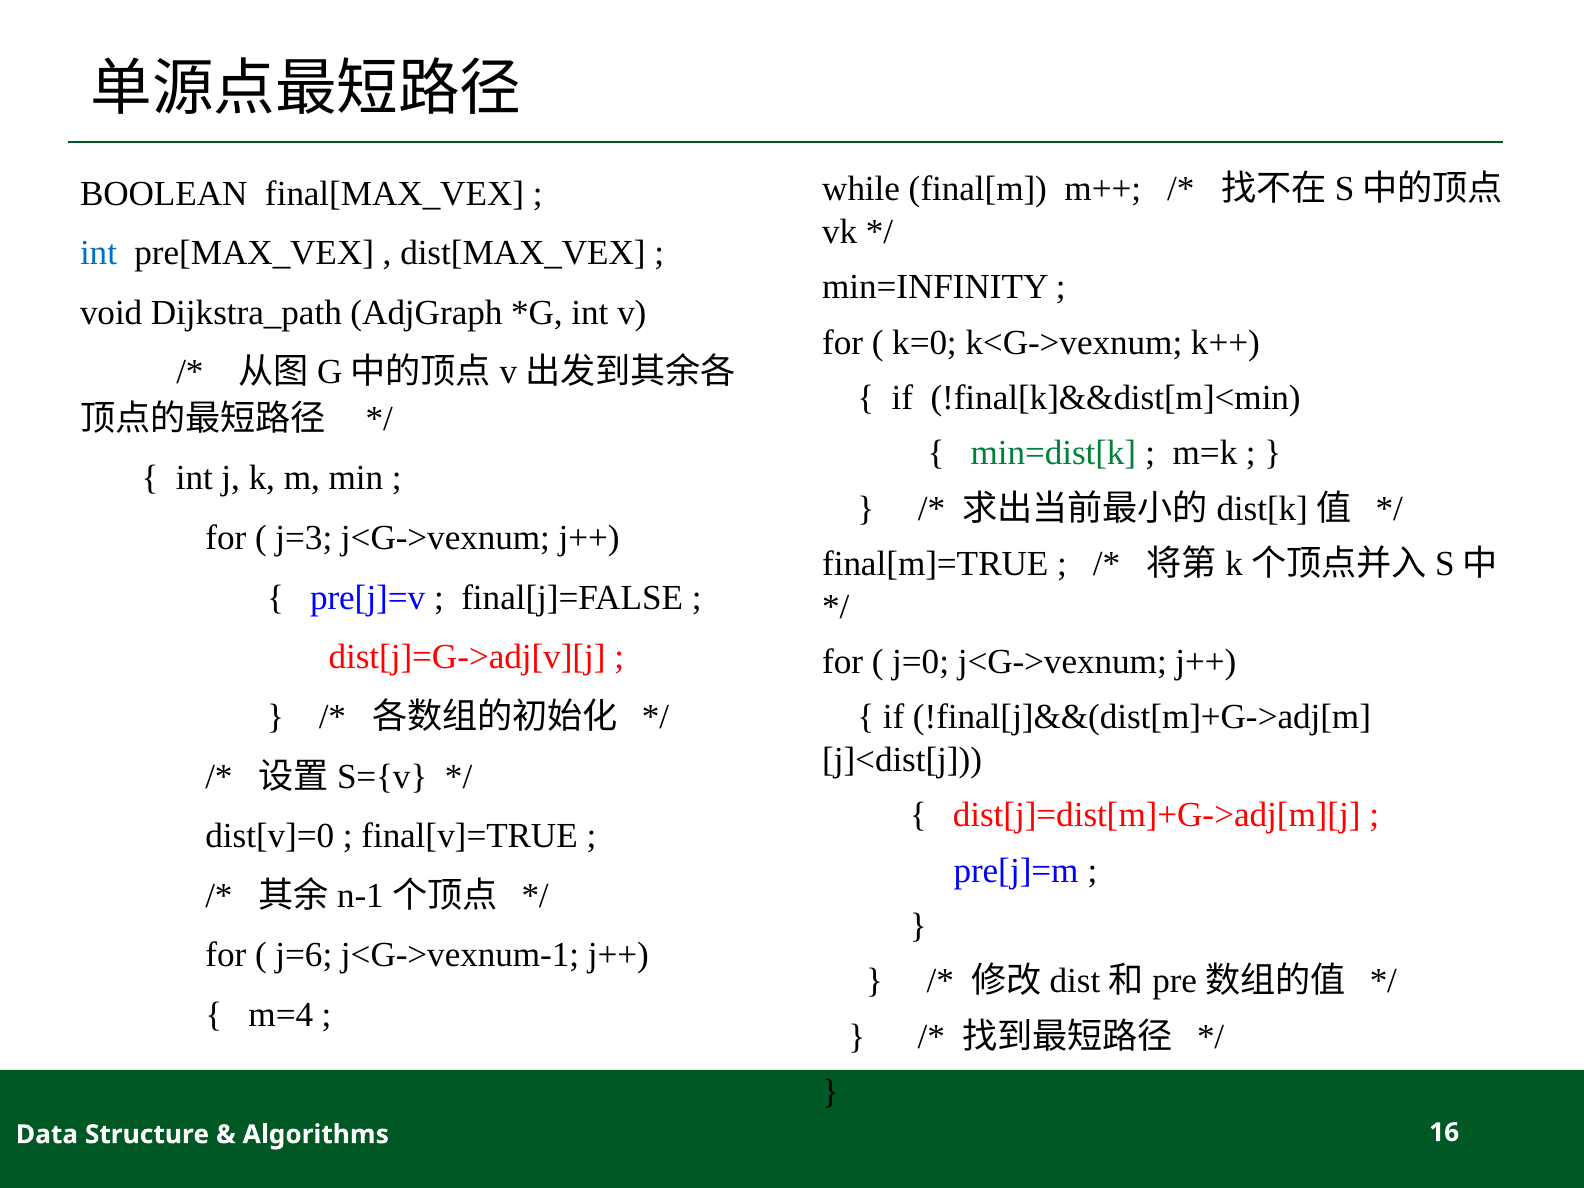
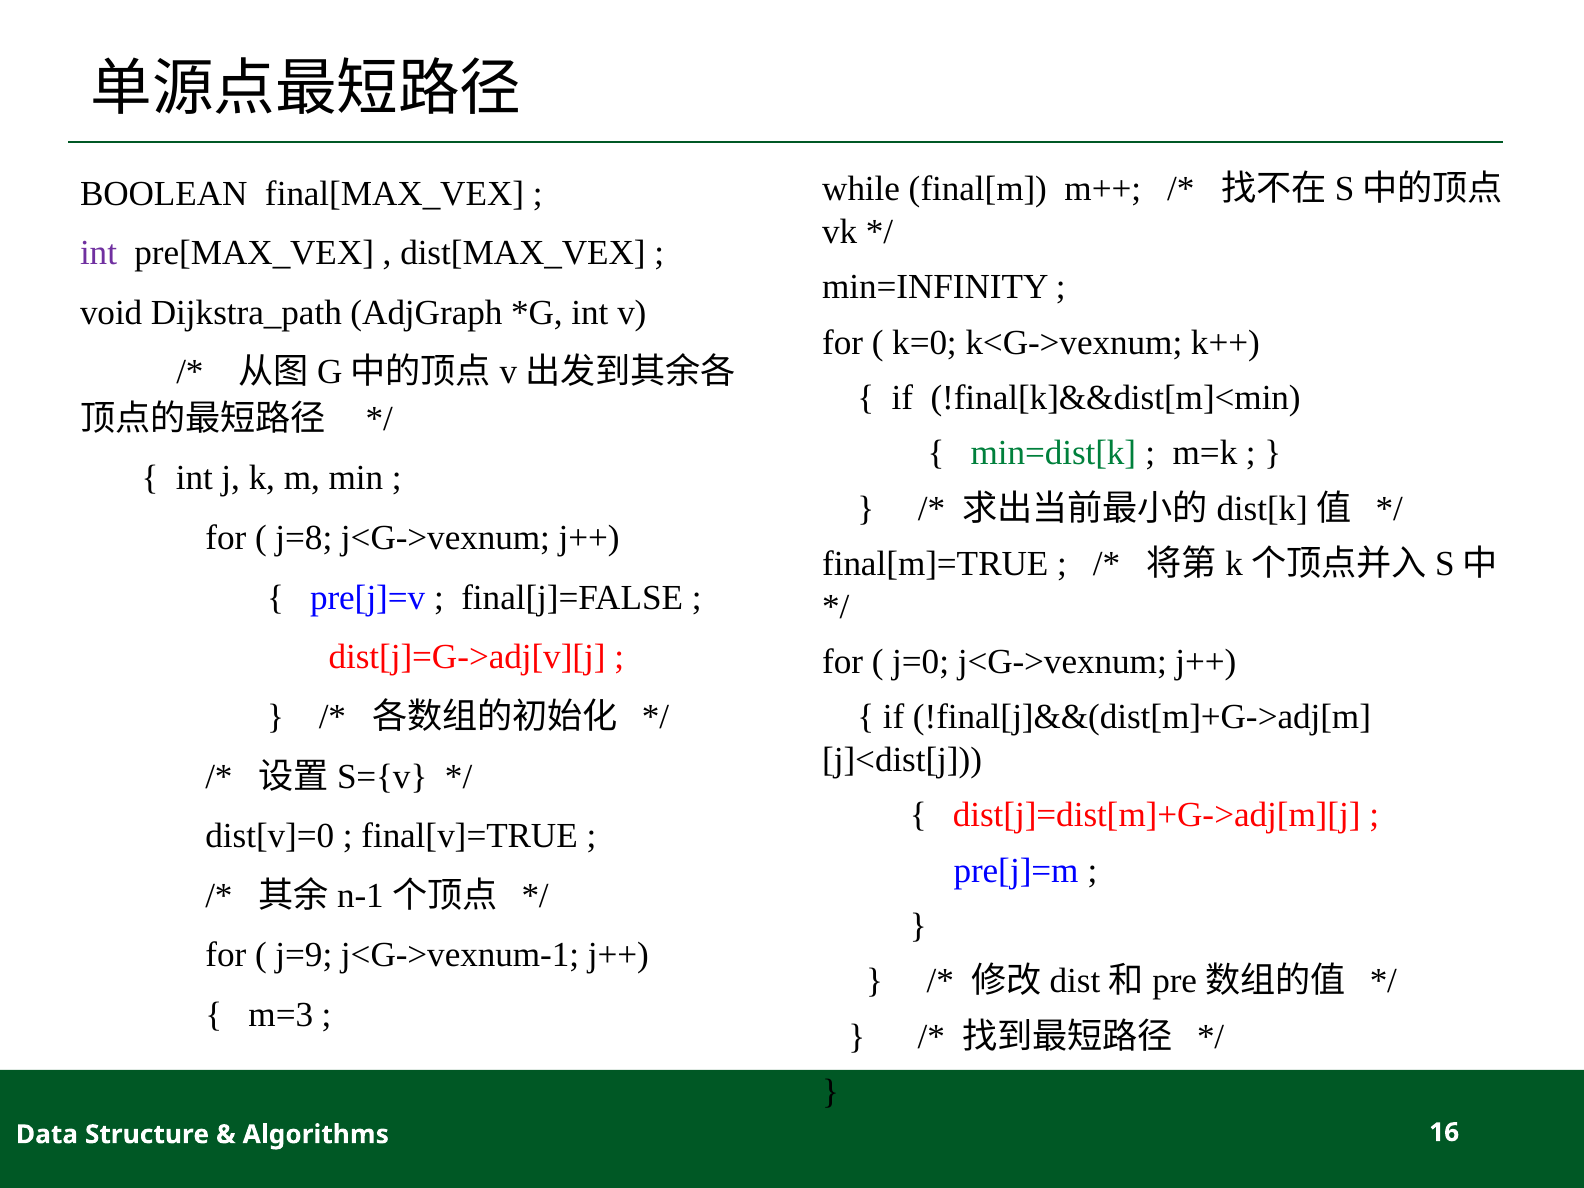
int at (99, 253) colour: blue -> purple
j=3: j=3 -> j=8
j=6: j=6 -> j=9
m=4: m=4 -> m=3
